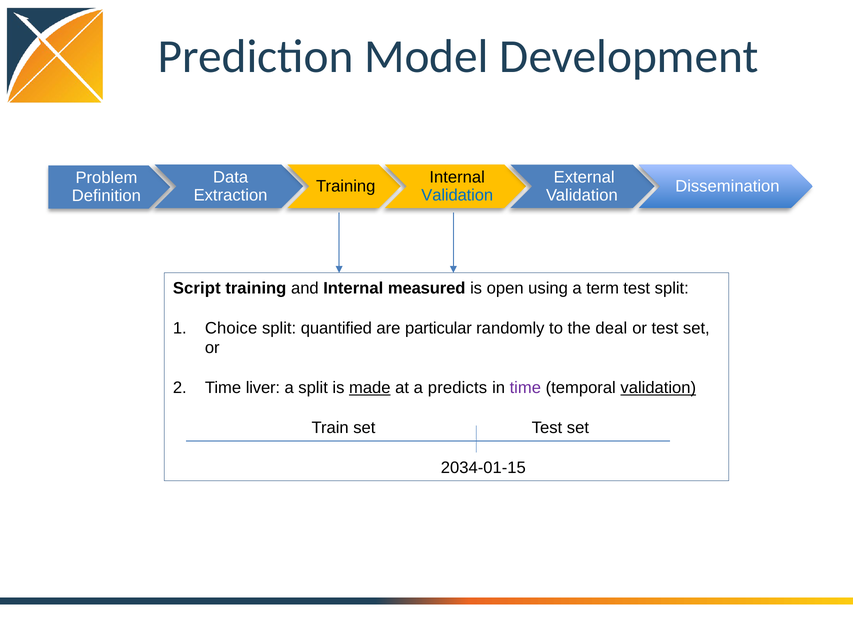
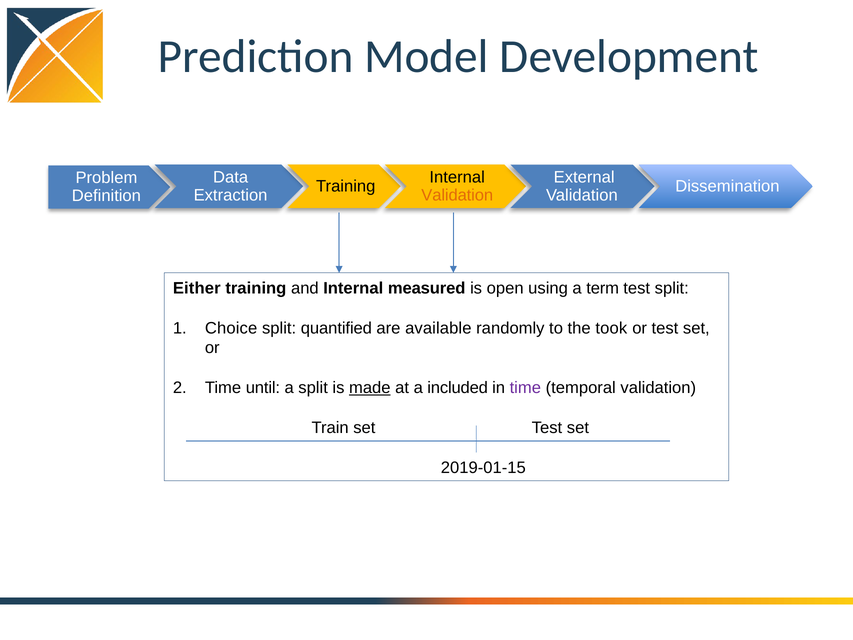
Validation at (457, 195) colour: blue -> orange
Script: Script -> Either
particular: particular -> available
deal: deal -> took
liver: liver -> until
predicts: predicts -> included
validation at (658, 388) underline: present -> none
2034-01-15: 2034-01-15 -> 2019-01-15
